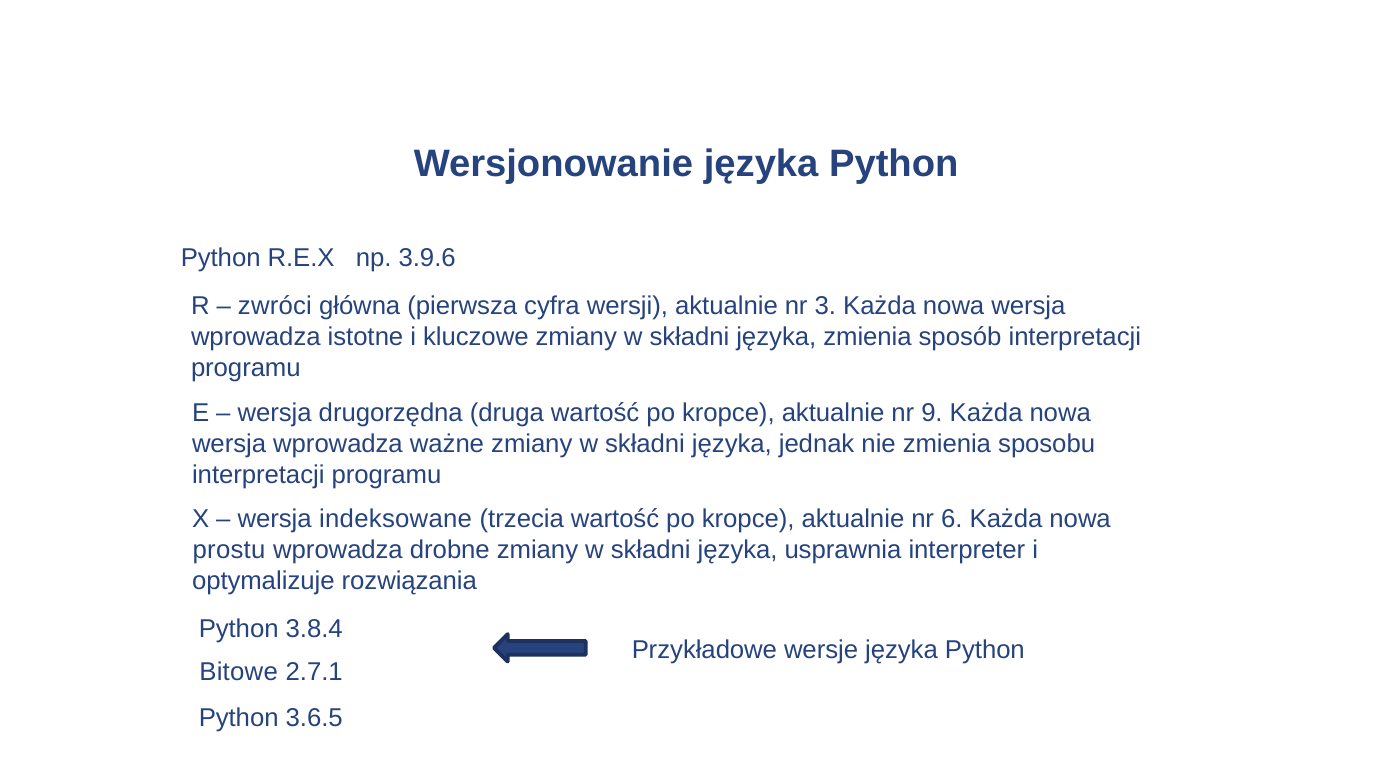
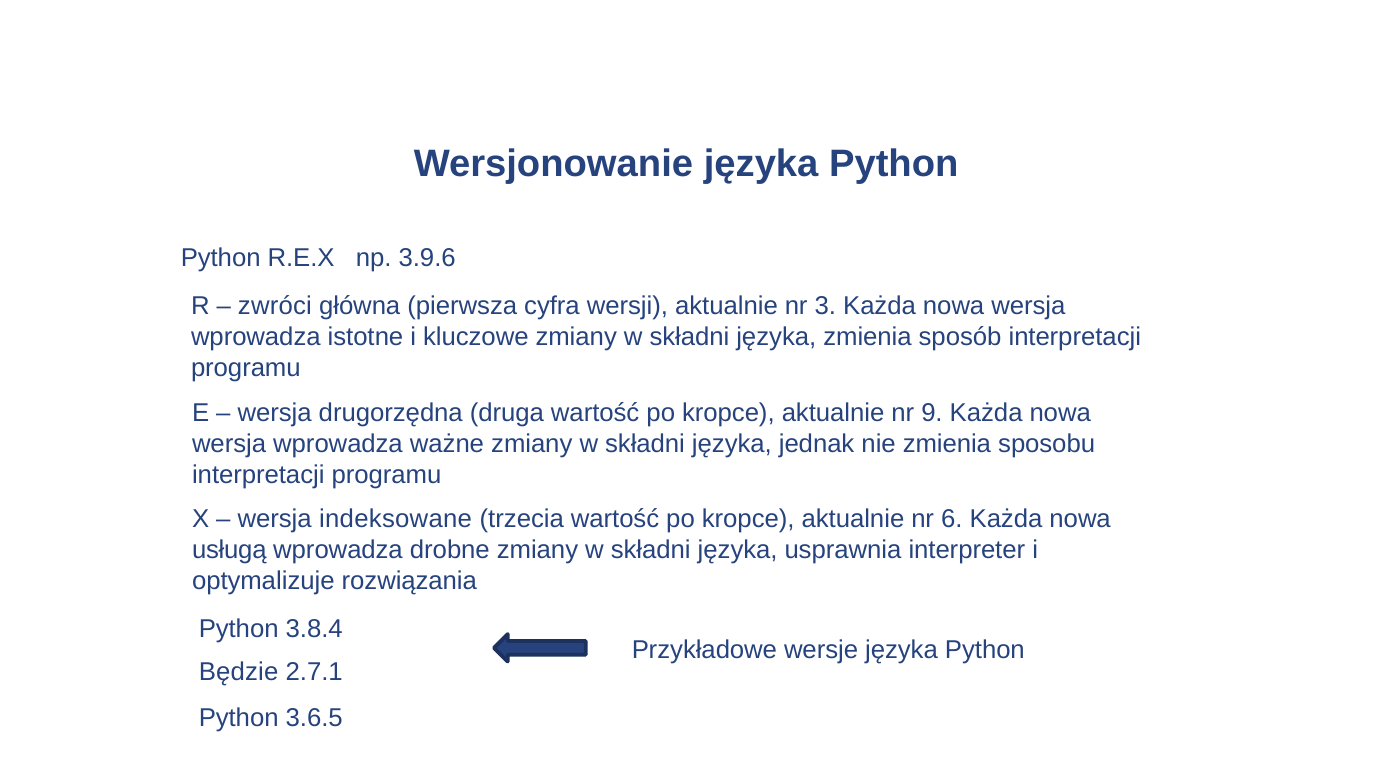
prostu: prostu -> usługą
Bitowe: Bitowe -> Będzie
